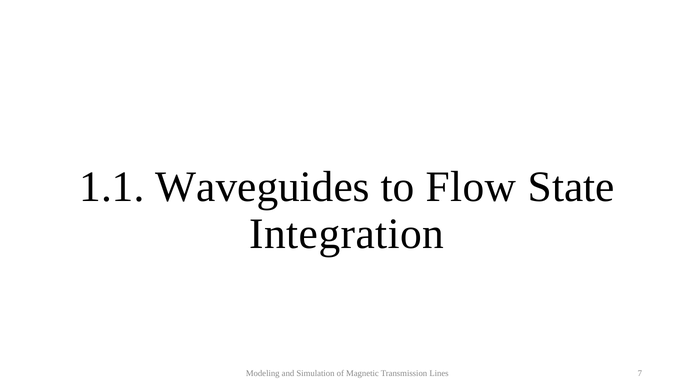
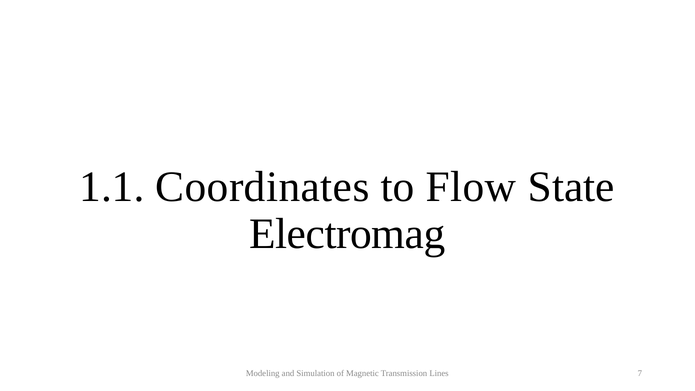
Waveguides: Waveguides -> Coordinates
Integration: Integration -> Electromag
